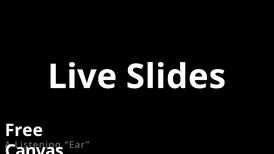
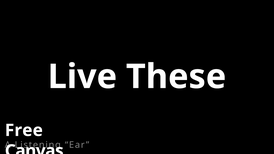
Slides: Slides -> These
